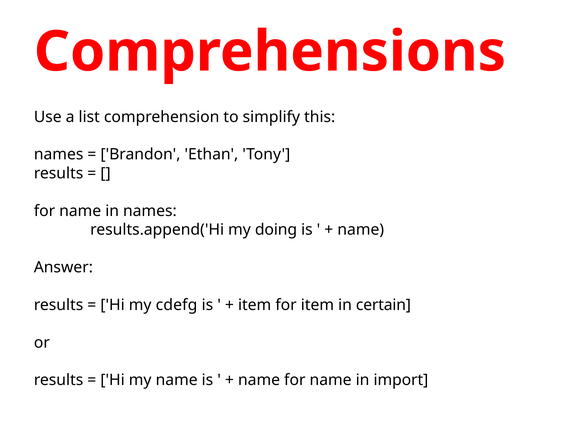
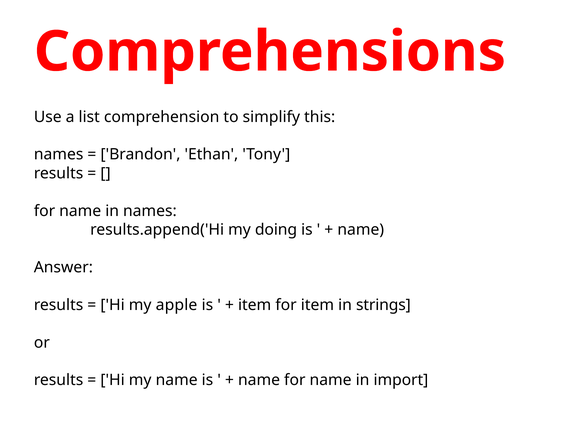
cdefg: cdefg -> apple
certain: certain -> strings
